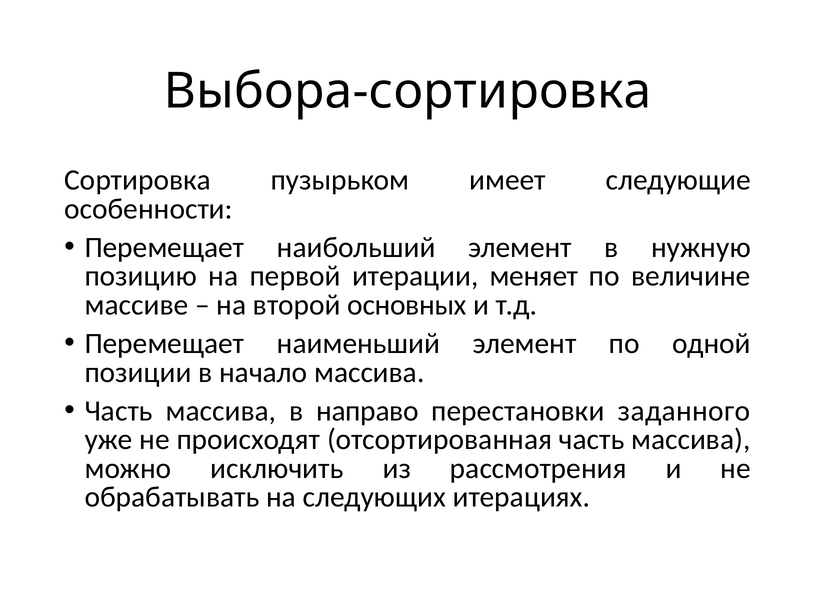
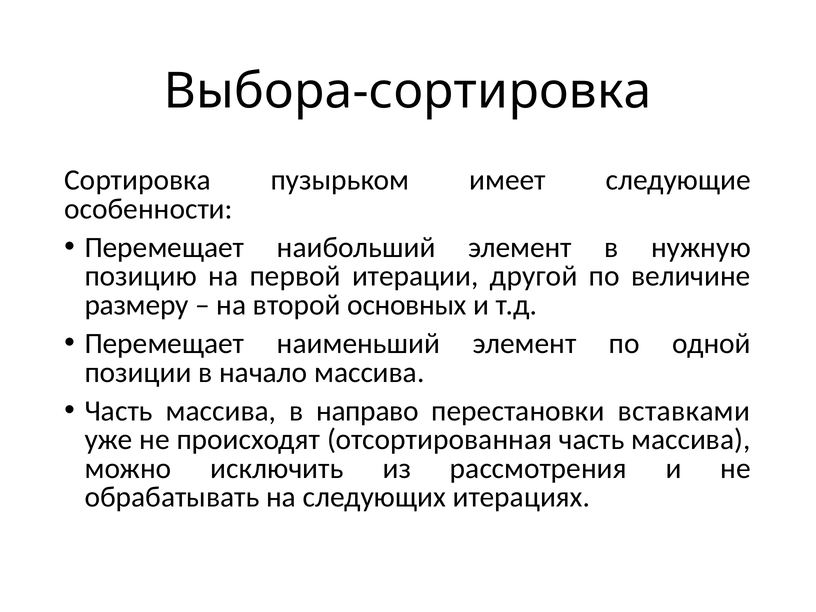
меняет: меняет -> другой
массиве: массиве -> размеру
заданного: заданного -> вставками
